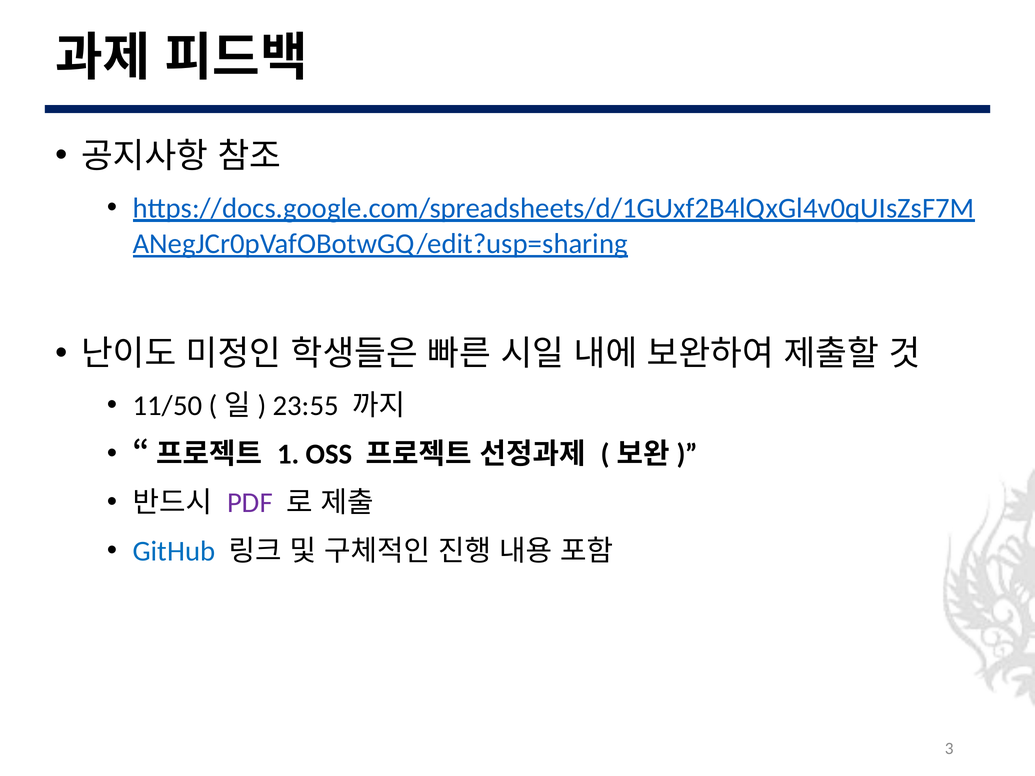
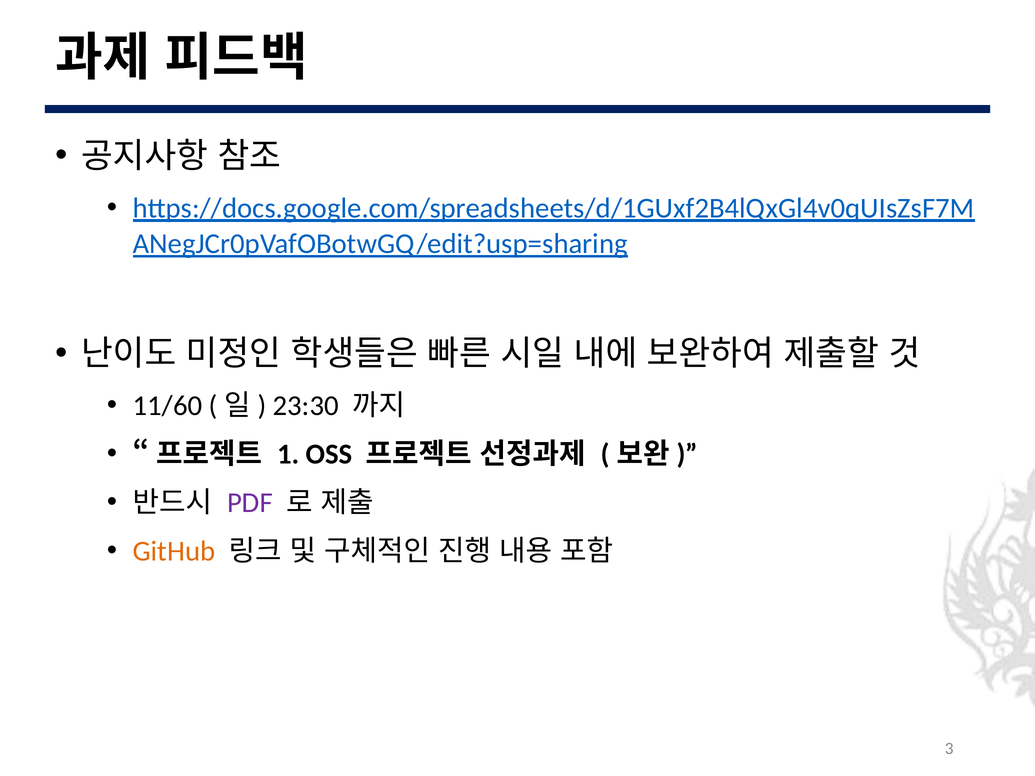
11/50: 11/50 -> 11/60
23:55: 23:55 -> 23:30
GitHub colour: blue -> orange
